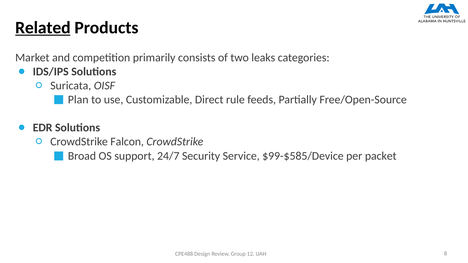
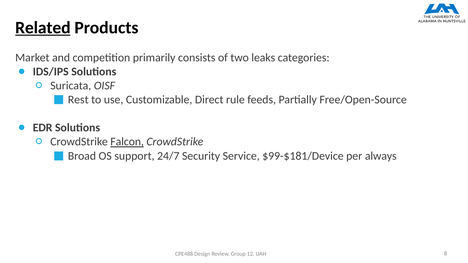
Plan: Plan -> Rest
Falcon underline: none -> present
$99-$585/Device: $99-$585/Device -> $99-$181/Device
packet: packet -> always
